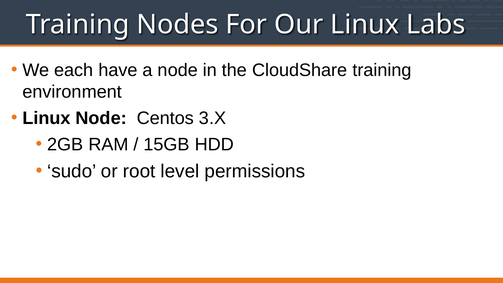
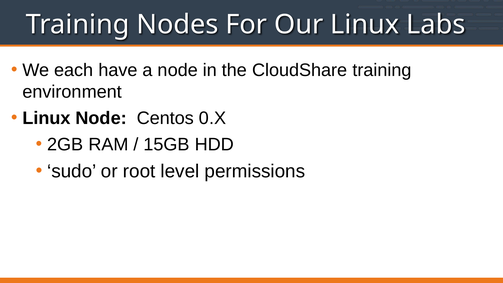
3.X: 3.X -> 0.X
